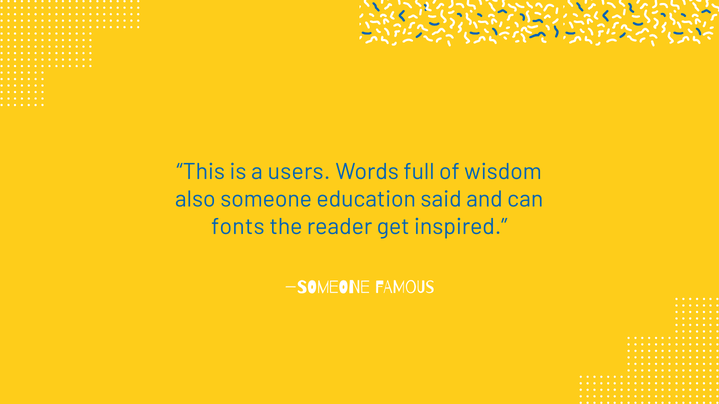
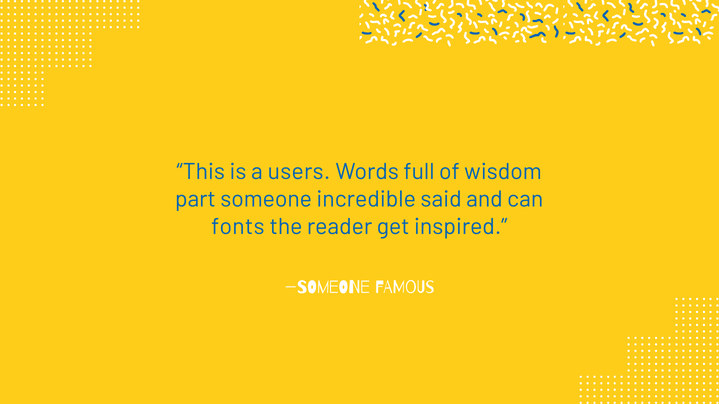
also: also -> part
education: education -> incredible
